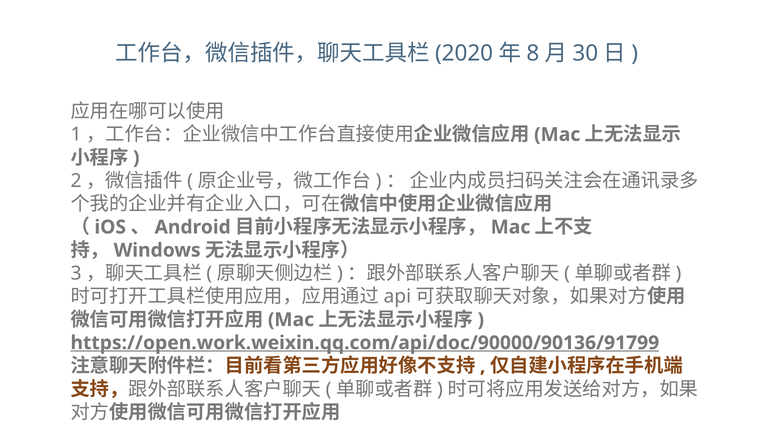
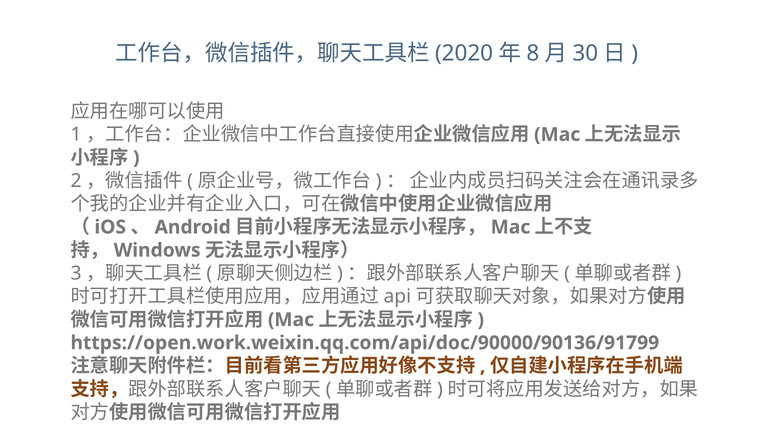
https://open.work.weixin.qq.com/api/doc/90000/90136/91799 underline: present -> none
